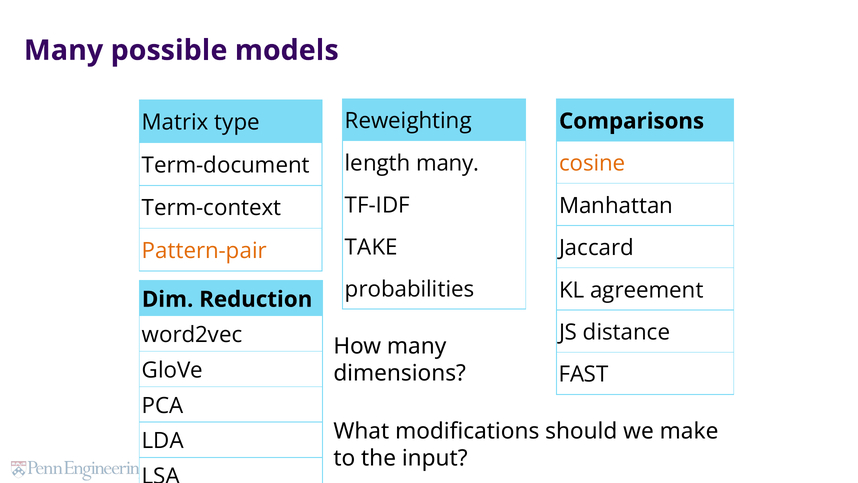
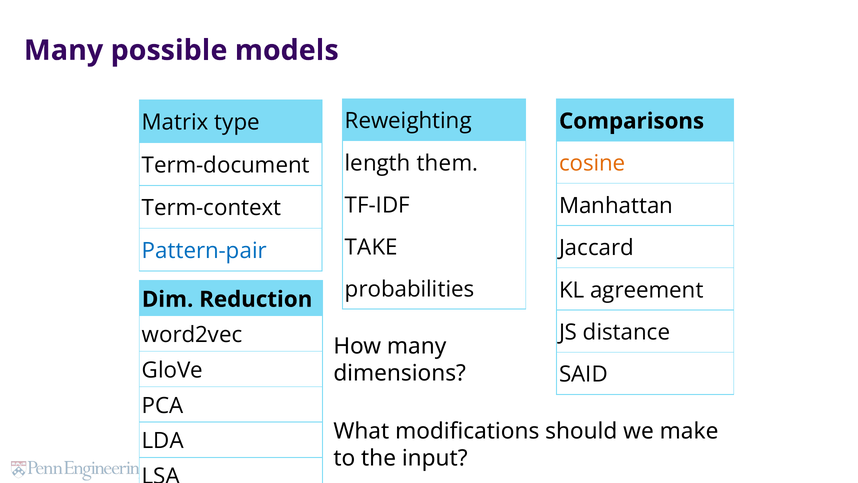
length many: many -> them
Pattern-pair colour: orange -> blue
FAST: FAST -> SAID
